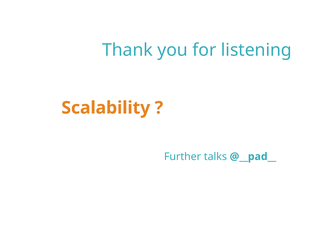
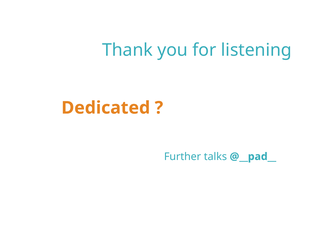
Scalability: Scalability -> Dedicated
